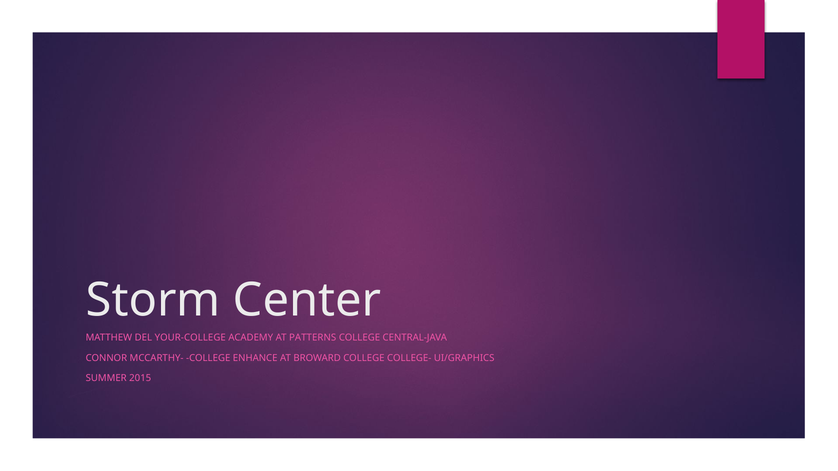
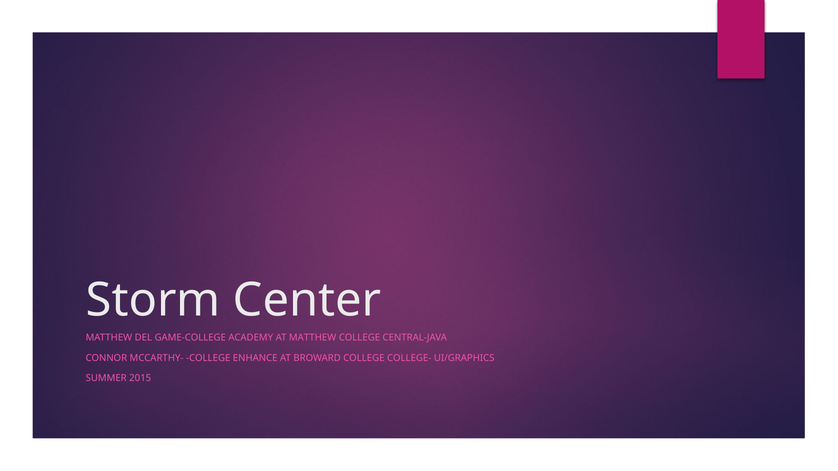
YOUR-COLLEGE: YOUR-COLLEGE -> GAME-COLLEGE
AT PATTERNS: PATTERNS -> MATTHEW
